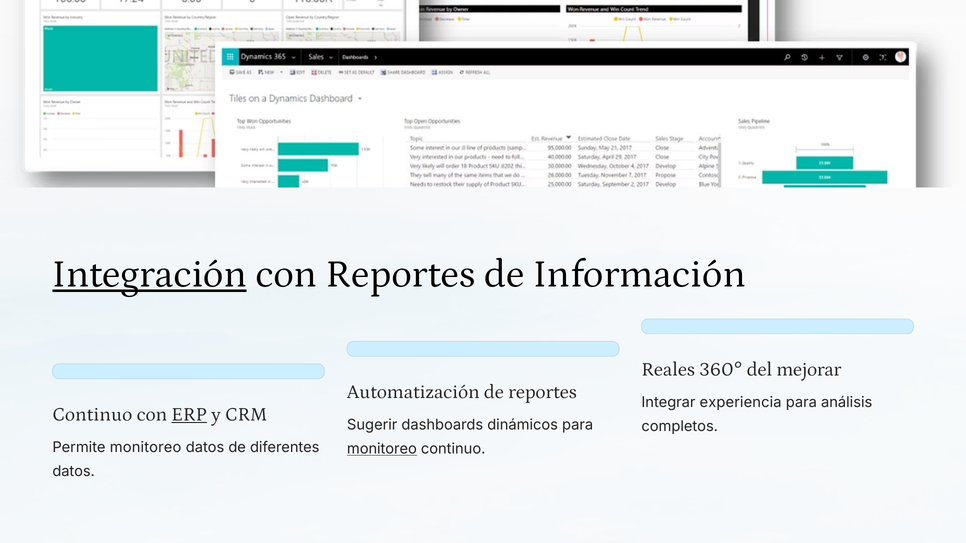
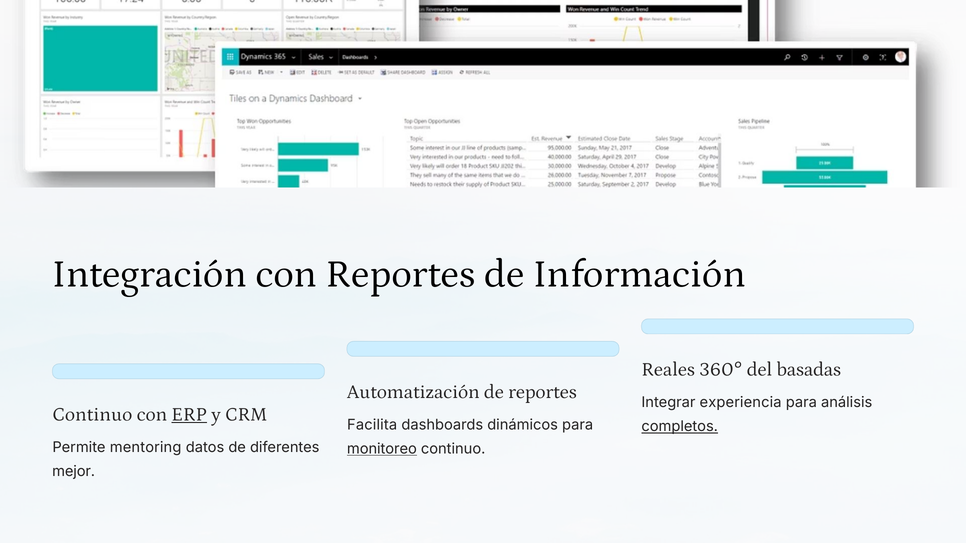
Integración underline: present -> none
mejorar: mejorar -> basadas
Sugerir: Sugerir -> Facilita
completos underline: none -> present
Permite monitoreo: monitoreo -> mentoring
datos at (74, 472): datos -> mejor
